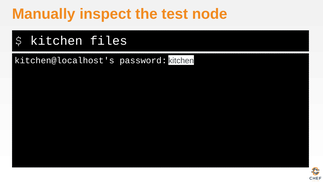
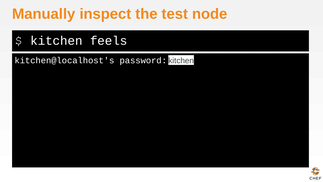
files: files -> feels
